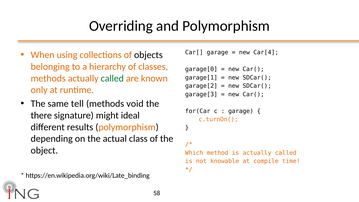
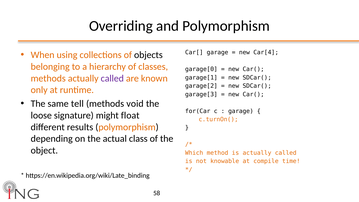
called at (112, 78) colour: green -> purple
there: there -> loose
ideal: ideal -> float
